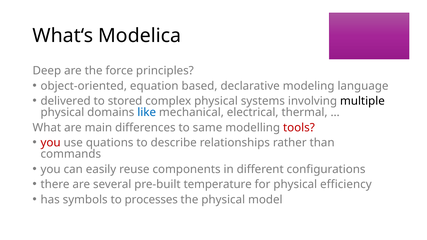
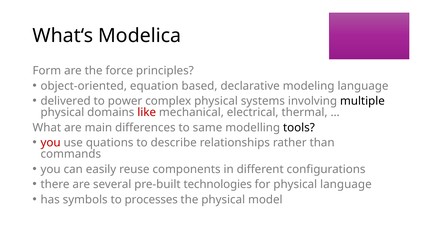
Deep: Deep -> Form
stored: stored -> power
like colour: blue -> red
tools colour: red -> black
temperature: temperature -> technologies
physical efficiency: efficiency -> language
